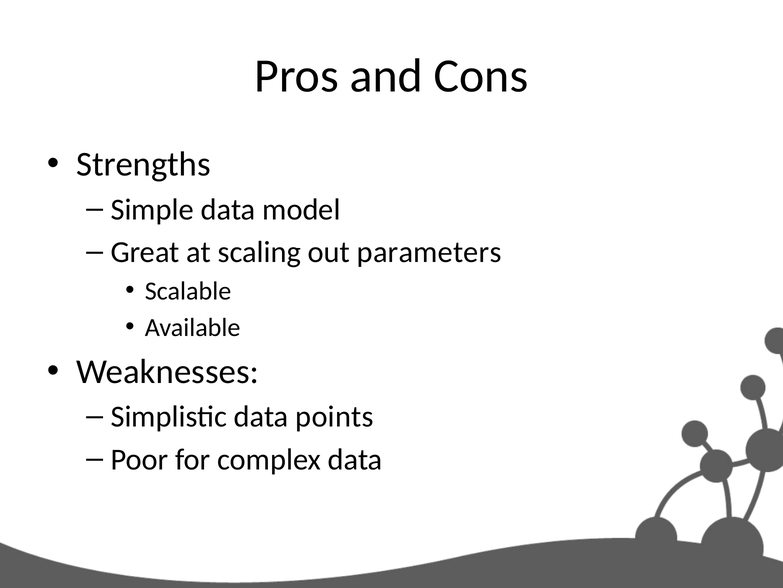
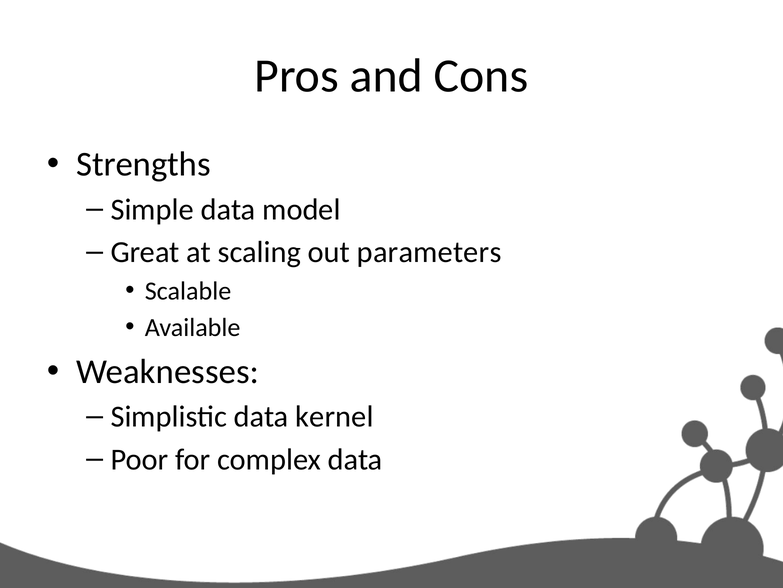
points: points -> kernel
